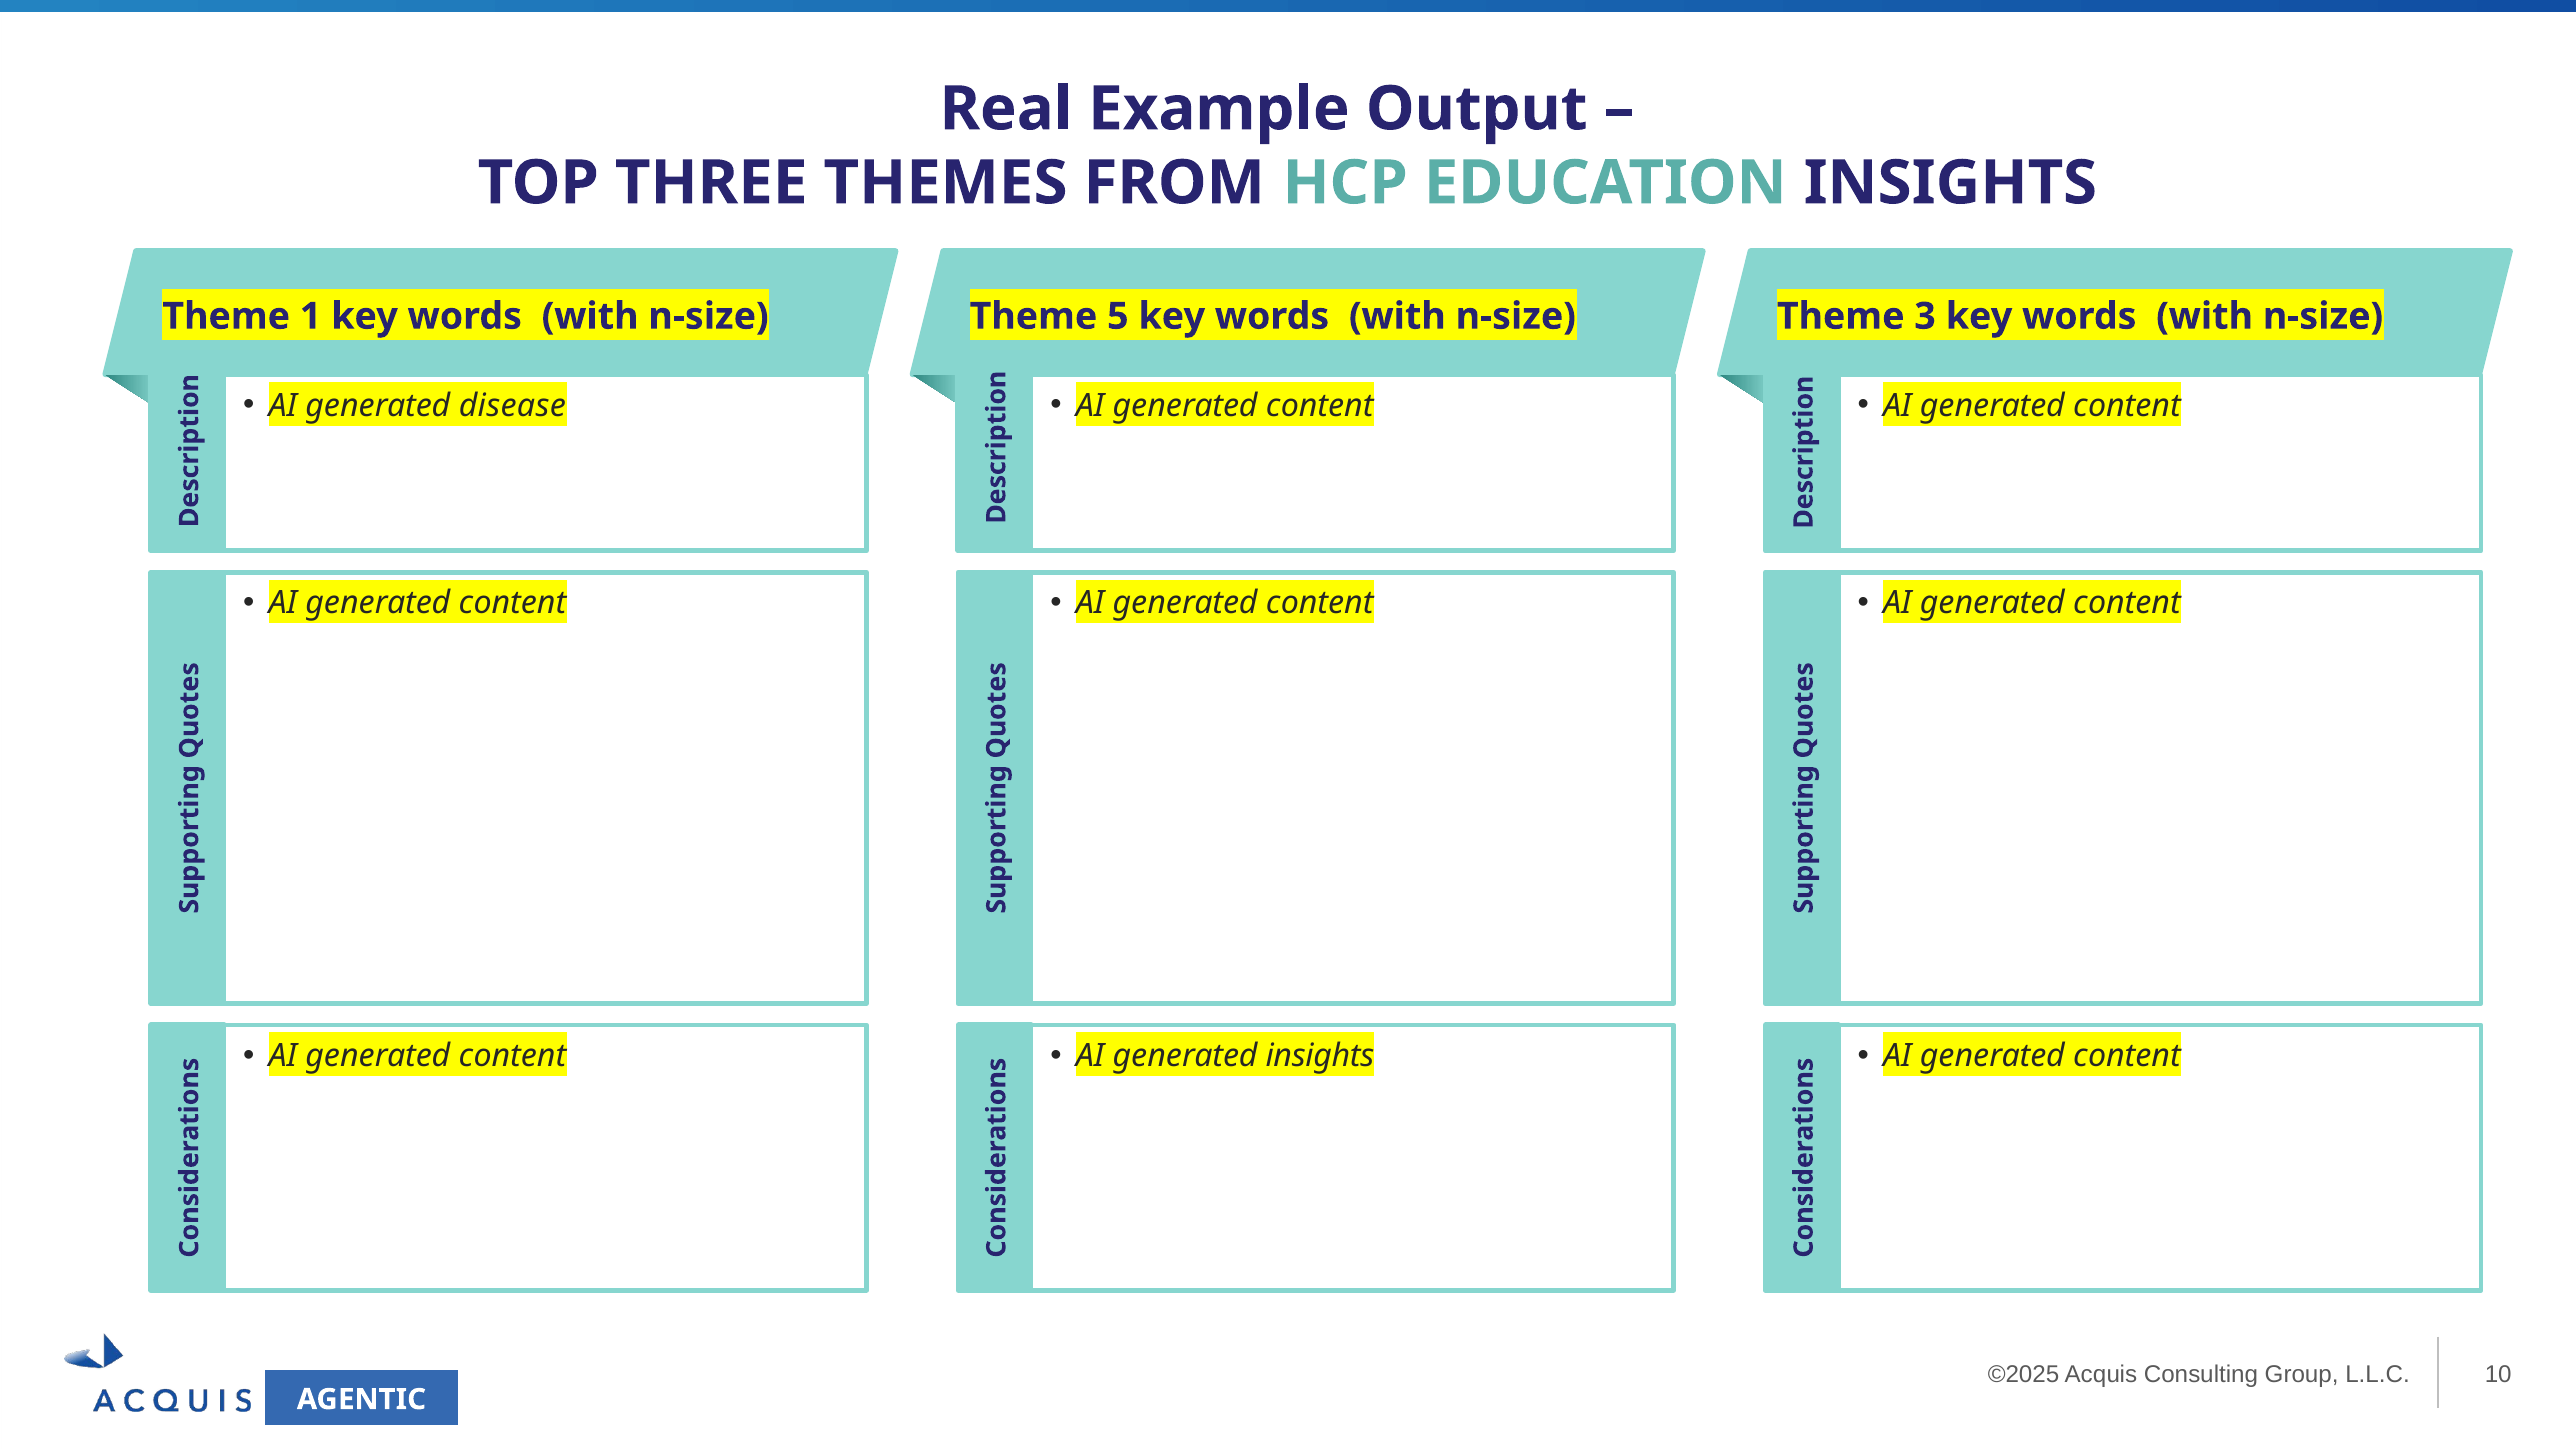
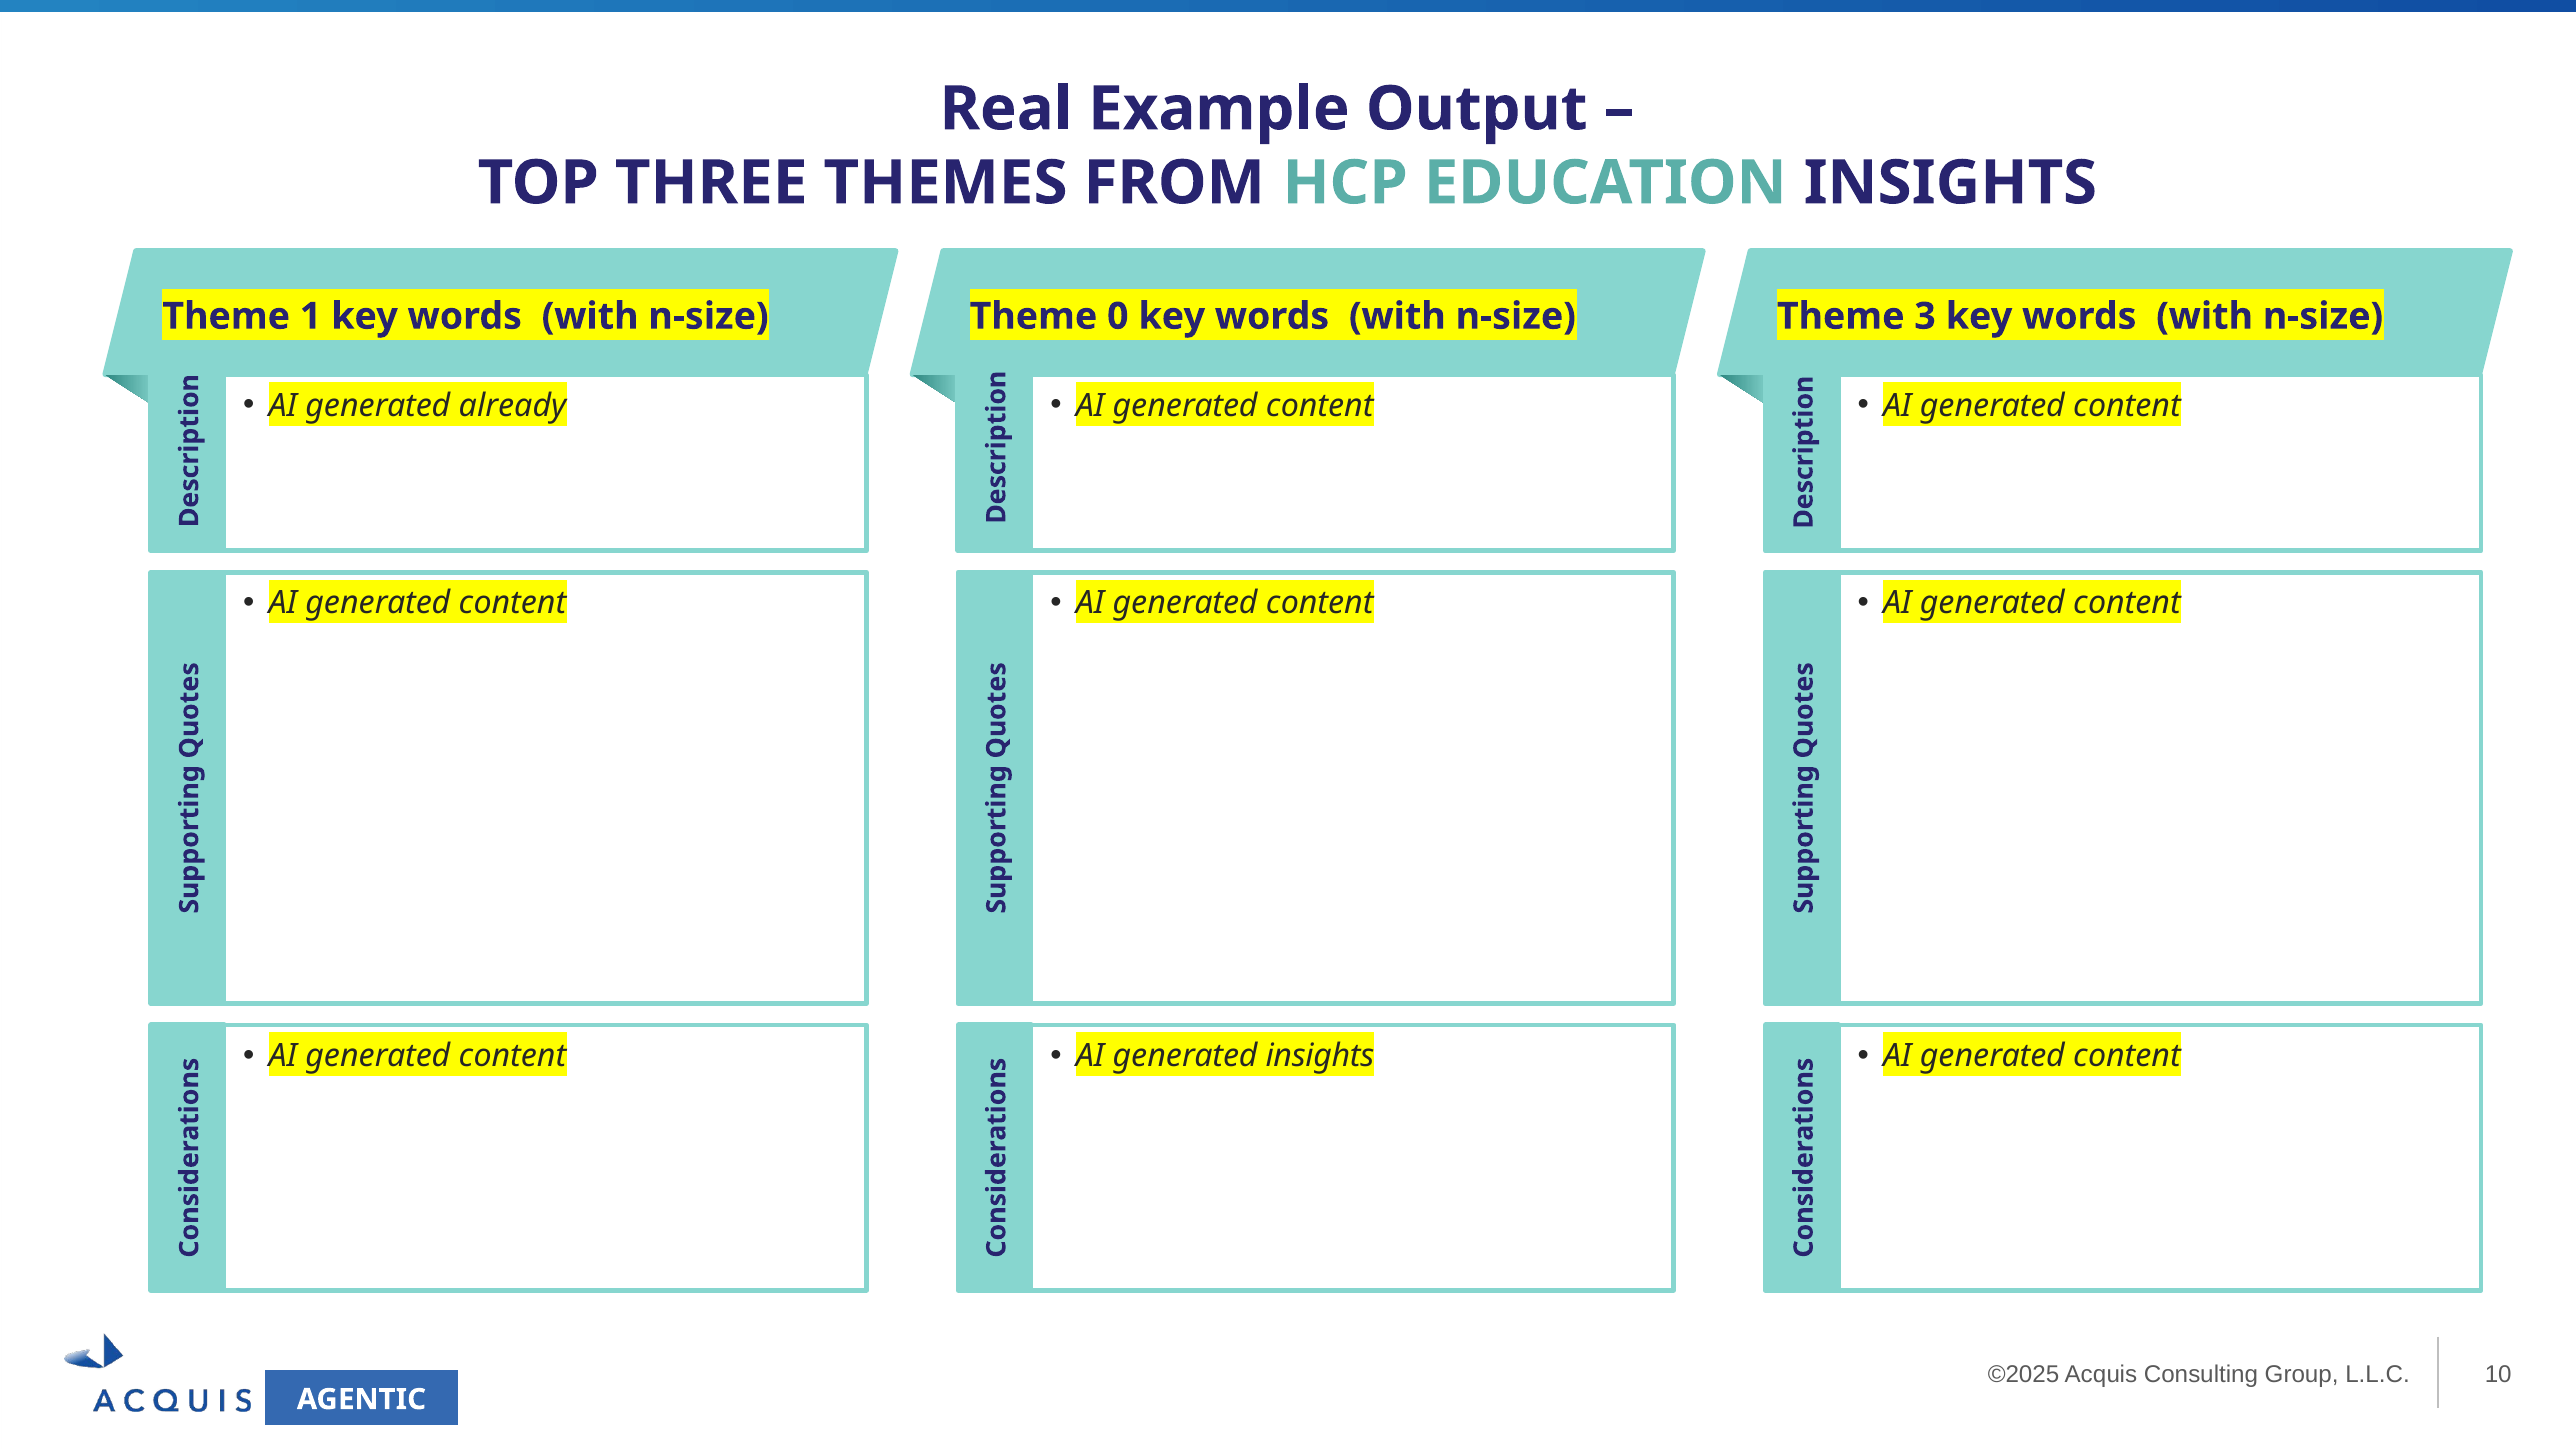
5: 5 -> 0
disease: disease -> already
